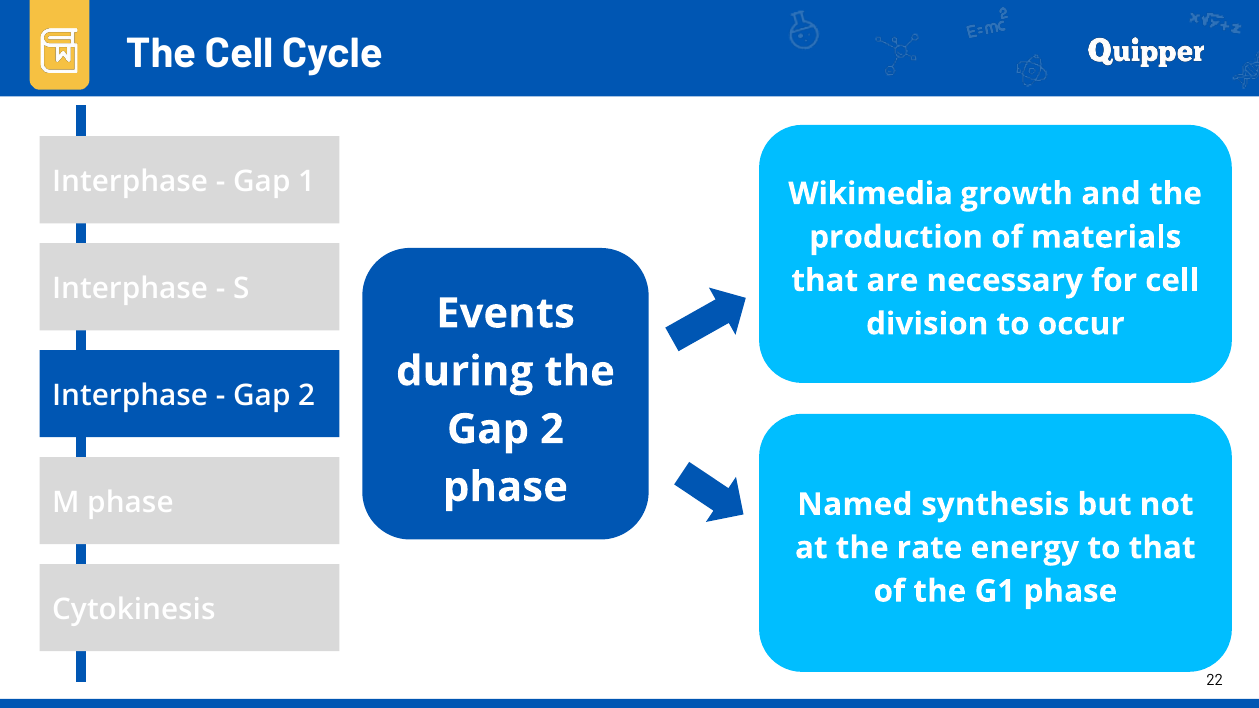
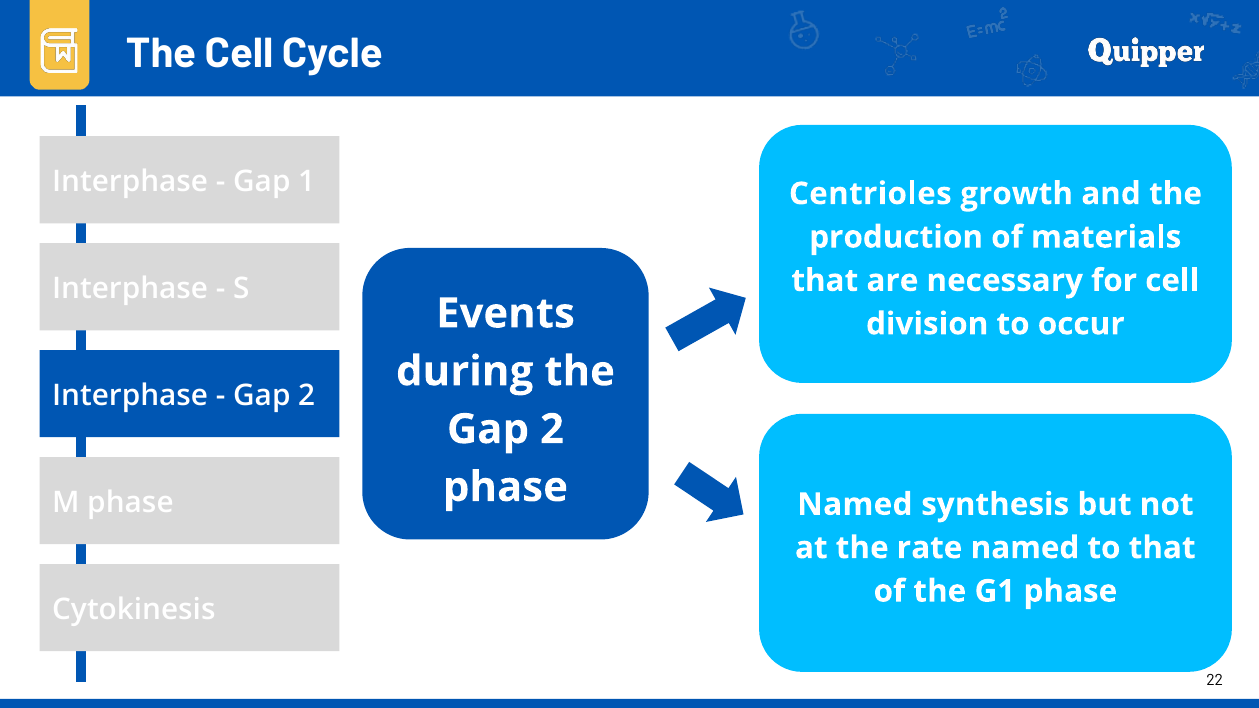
Wikimedia: Wikimedia -> Centrioles
rate energy: energy -> named
